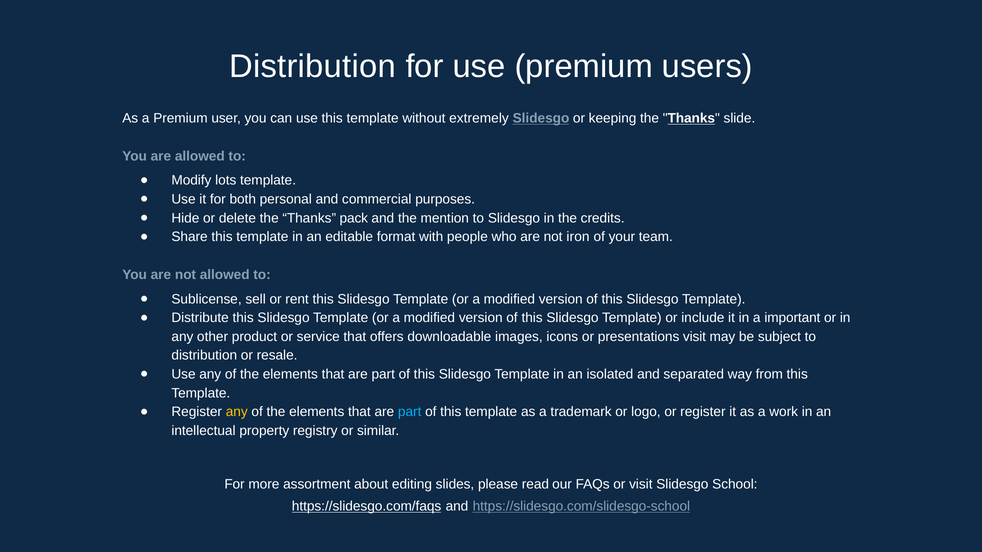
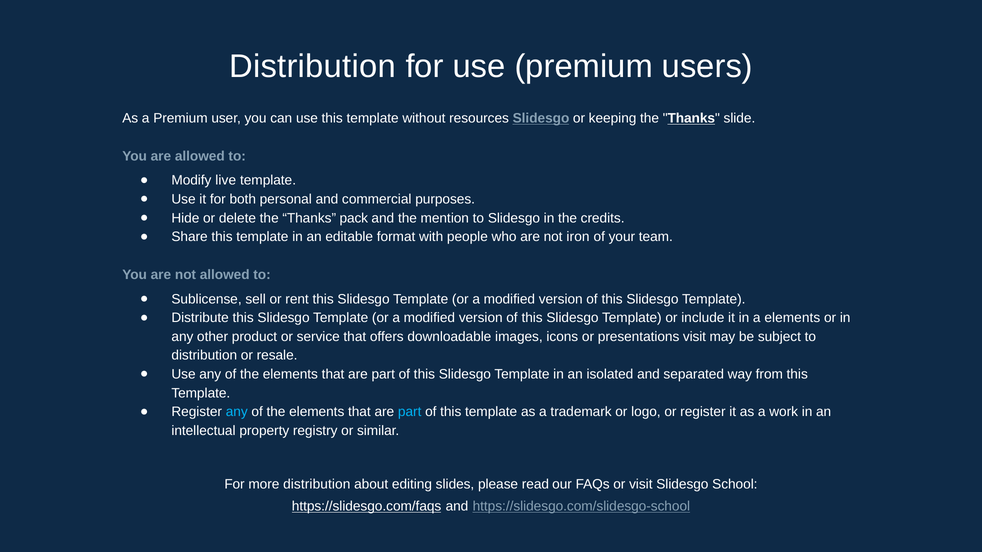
extremely: extremely -> resources
lots: lots -> live
a important: important -> elements
any at (237, 412) colour: yellow -> light blue
more assortment: assortment -> distribution
